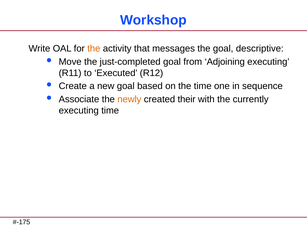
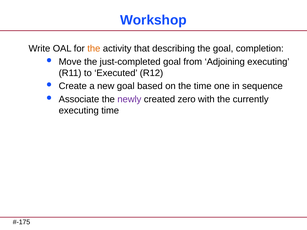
messages: messages -> describing
descriptive: descriptive -> completion
newly colour: orange -> purple
their: their -> zero
